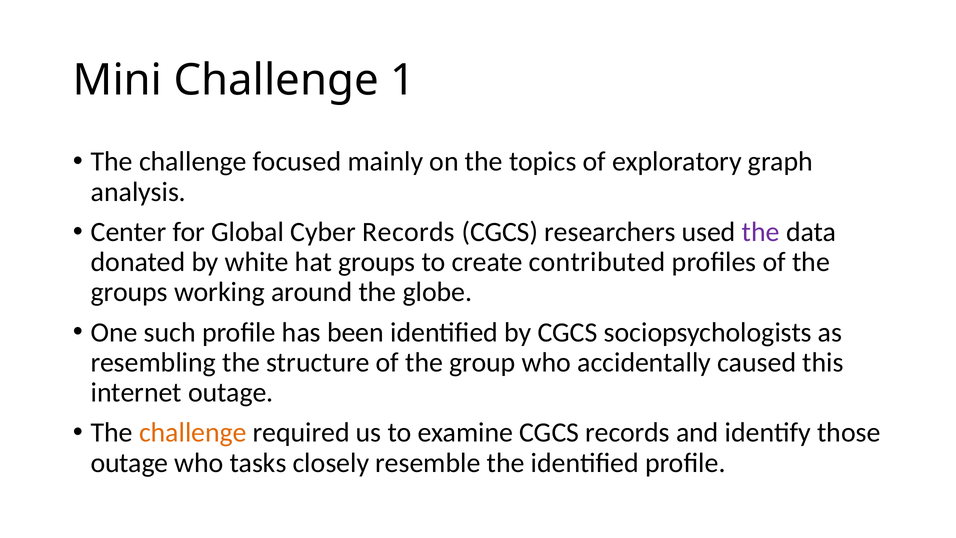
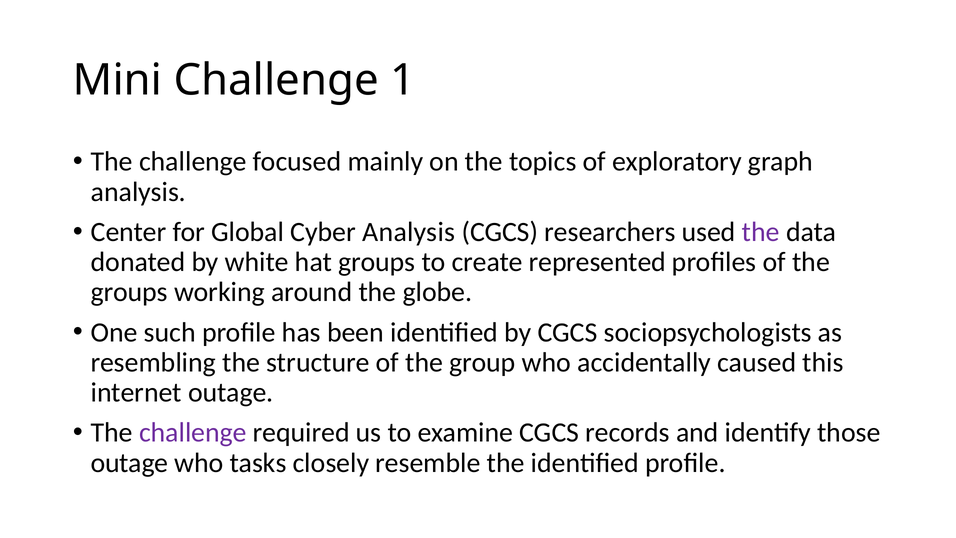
Cyber Records: Records -> Analysis
contributed: contributed -> represented
challenge at (193, 432) colour: orange -> purple
